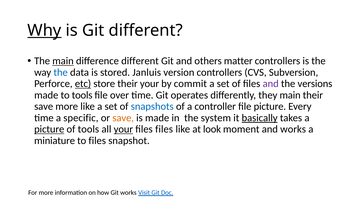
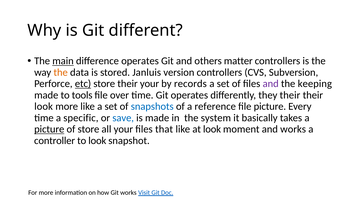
Why underline: present -> none
difference different: different -> operates
the at (61, 72) colour: blue -> orange
commit: commit -> records
versions: versions -> keeping
they main: main -> their
save at (44, 106): save -> look
controller: controller -> reference
save at (123, 118) colour: orange -> blue
basically underline: present -> none
of tools: tools -> store
your at (123, 129) underline: present -> none
files files: files -> that
miniature: miniature -> controller
to files: files -> look
